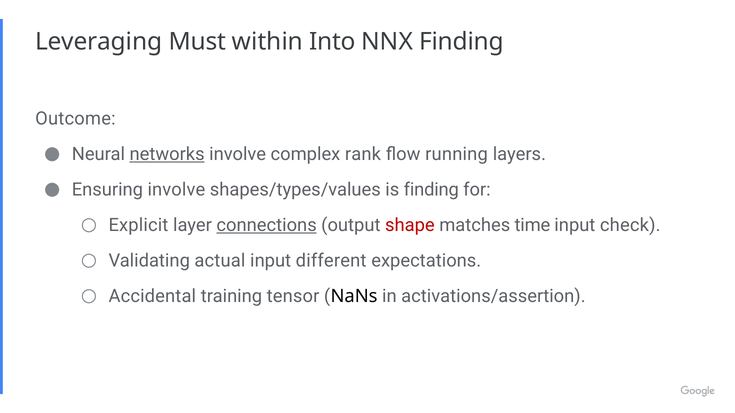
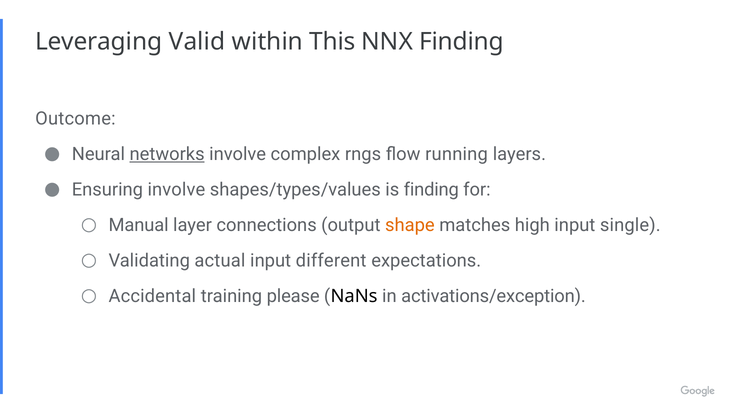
Must: Must -> Valid
Into: Into -> This
rank: rank -> rngs
Explicit: Explicit -> Manual
connections underline: present -> none
shape colour: red -> orange
time: time -> high
check: check -> single
tensor: tensor -> please
activations/assertion: activations/assertion -> activations/exception
